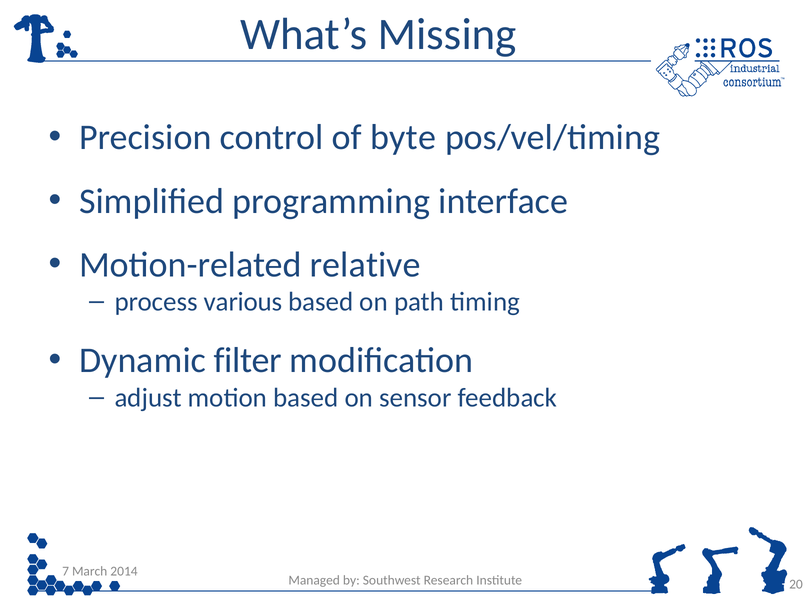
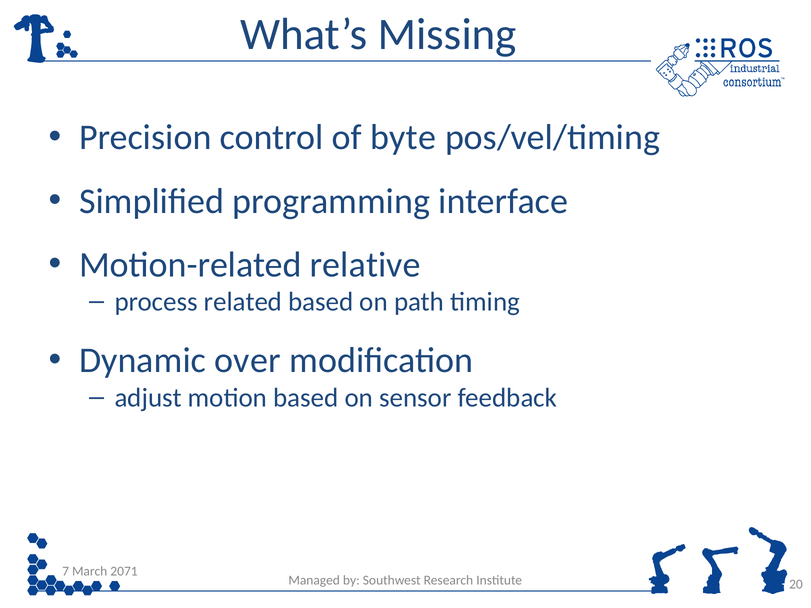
various: various -> related
filter: filter -> over
2014: 2014 -> 2071
